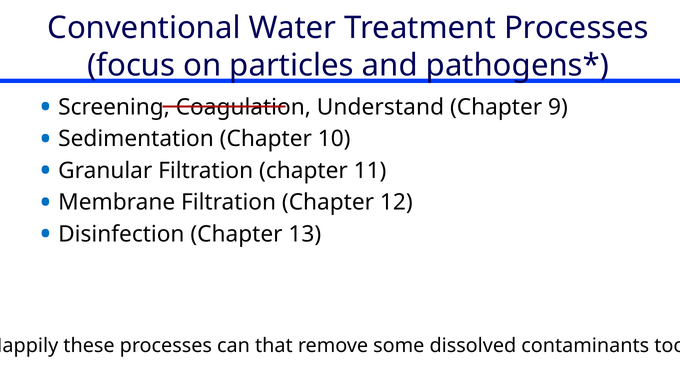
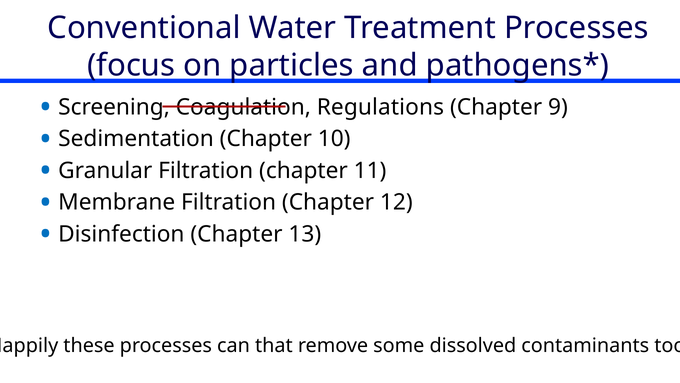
Understand: Understand -> Regulations
